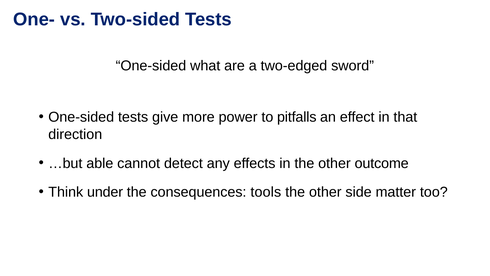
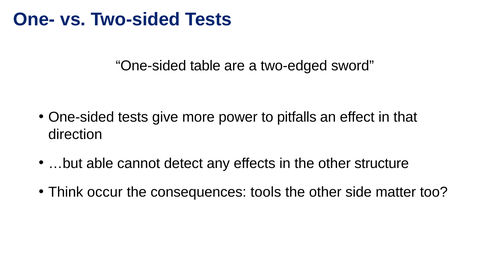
what: what -> table
outcome: outcome -> structure
under: under -> occur
